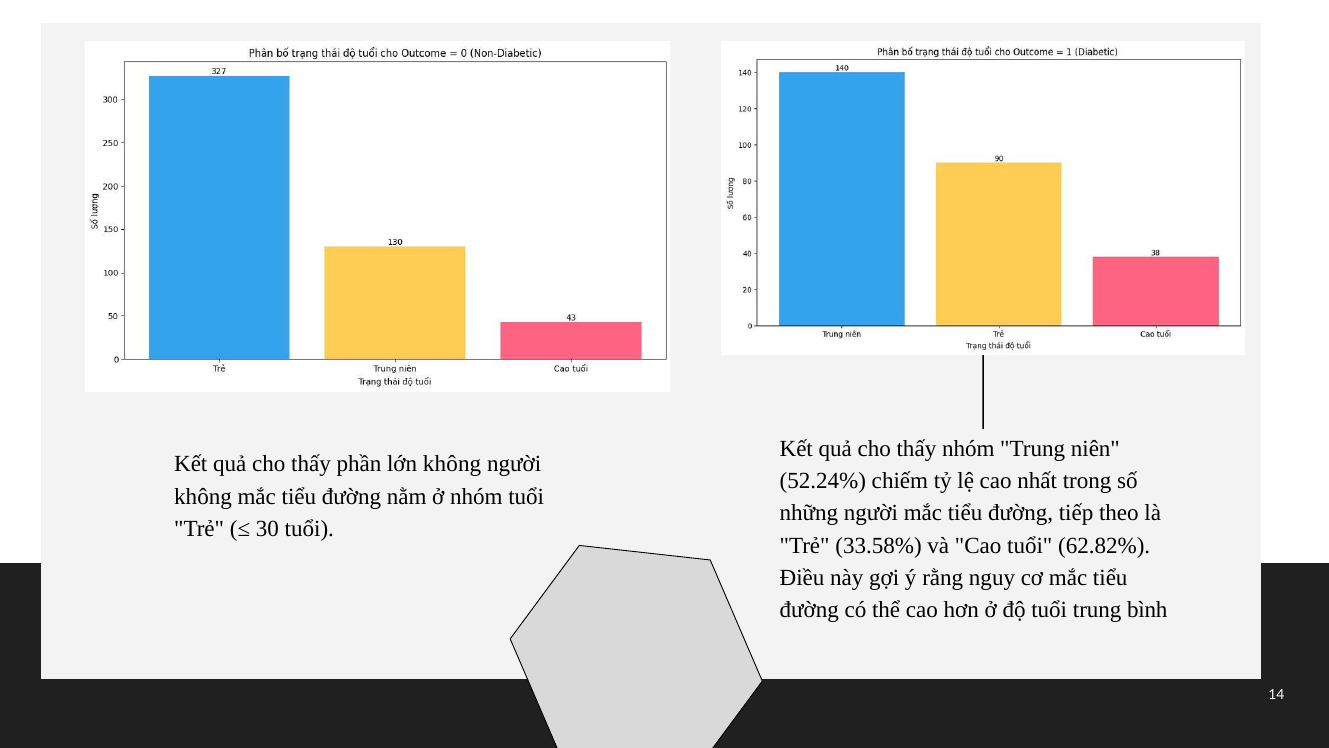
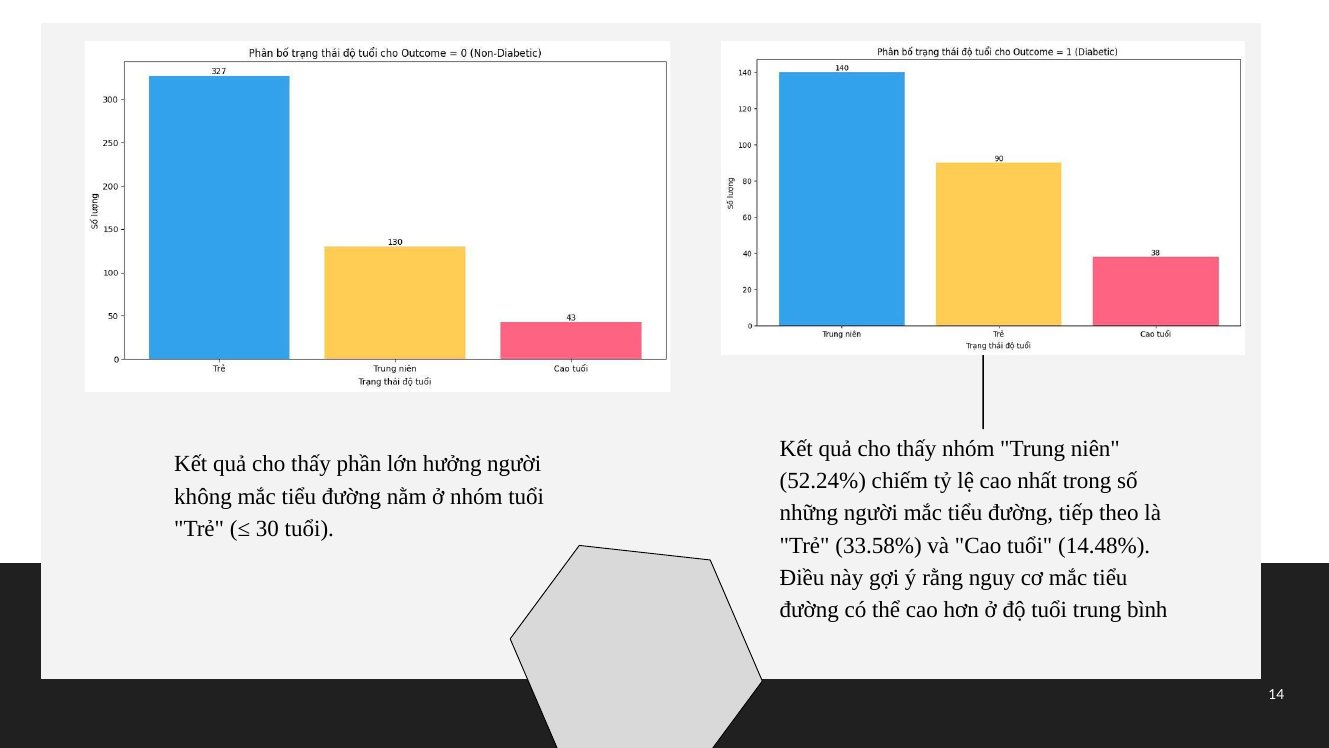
lớn không: không -> hưởng
62.82%: 62.82% -> 14.48%
